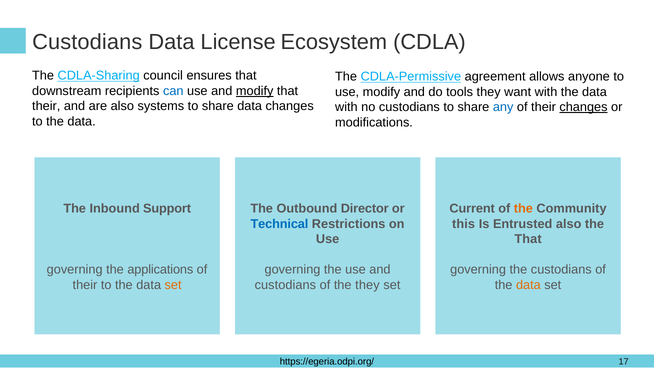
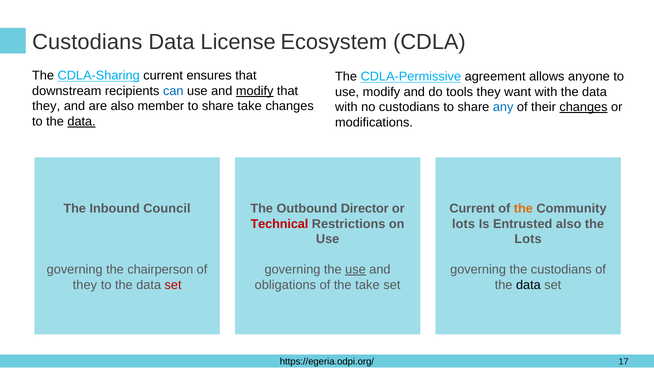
CDLA-Sharing council: council -> current
their at (46, 106): their -> they
systems: systems -> member
share data: data -> take
data at (82, 122) underline: none -> present
Support: Support -> Council
Technical colour: blue -> red
this at (464, 224): this -> lots
That at (528, 239): That -> Lots
applications: applications -> chairperson
use at (356, 270) underline: none -> present
their at (85, 285): their -> they
set at (173, 285) colour: orange -> red
custodians at (285, 285): custodians -> obligations
the they: they -> take
data at (528, 285) colour: orange -> black
